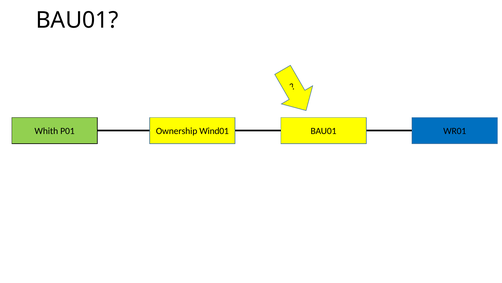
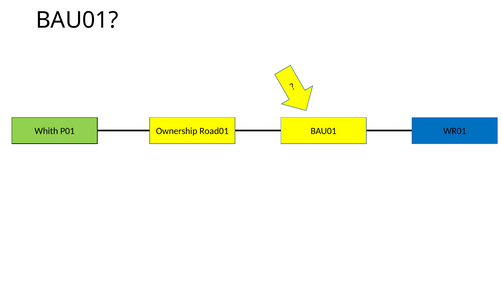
Wind01: Wind01 -> Road01
